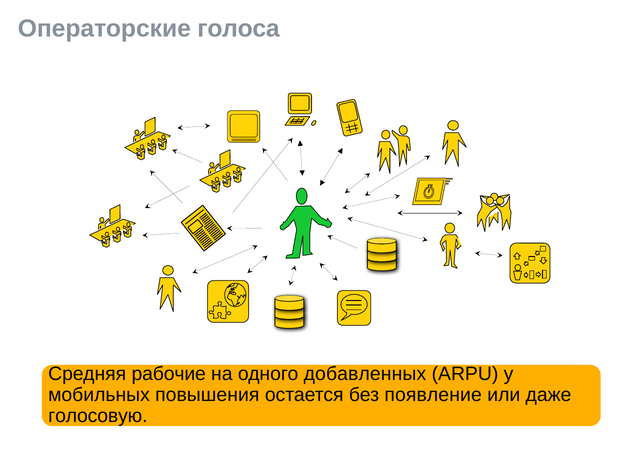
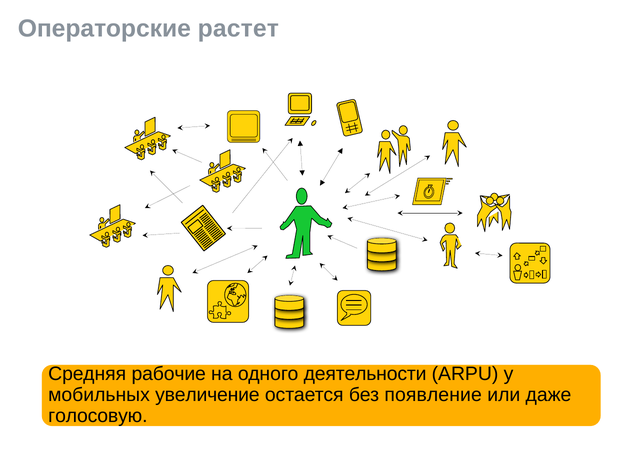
голоса: голоса -> растет
добавленных: добавленных -> деятельности
повышения: повышения -> увеличение
